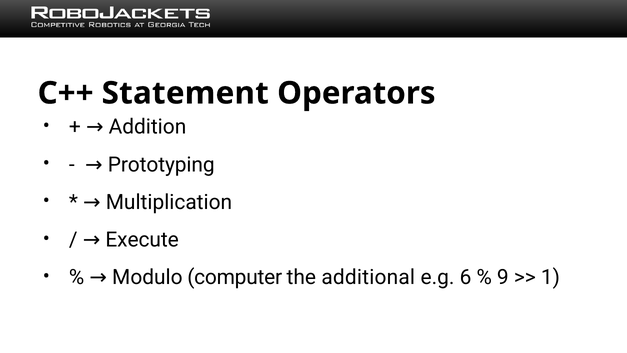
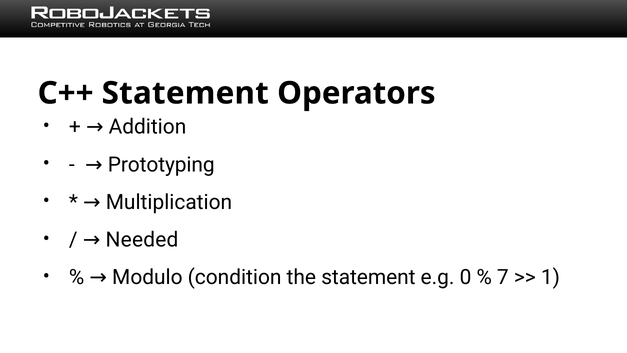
Execute: Execute -> Needed
computer: computer -> condition
the additional: additional -> statement
6: 6 -> 0
9: 9 -> 7
